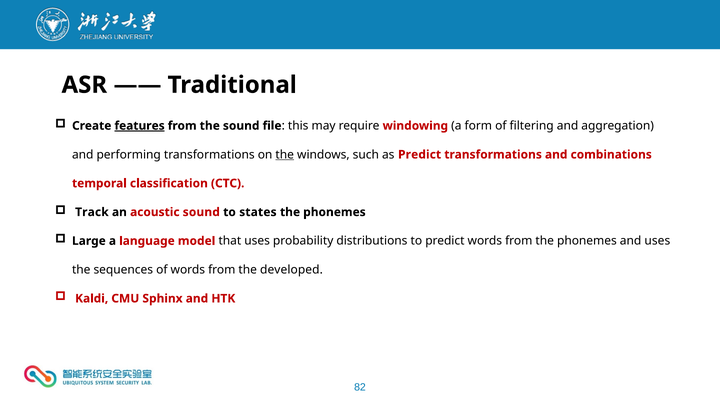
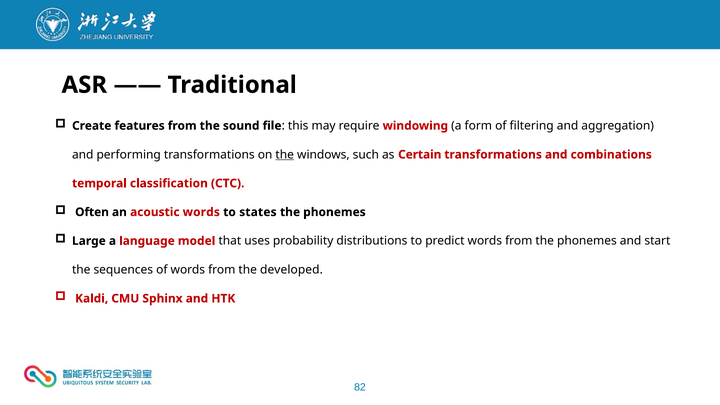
features underline: present -> none
as Predict: Predict -> Certain
Track: Track -> Often
acoustic sound: sound -> words
and uses: uses -> start
